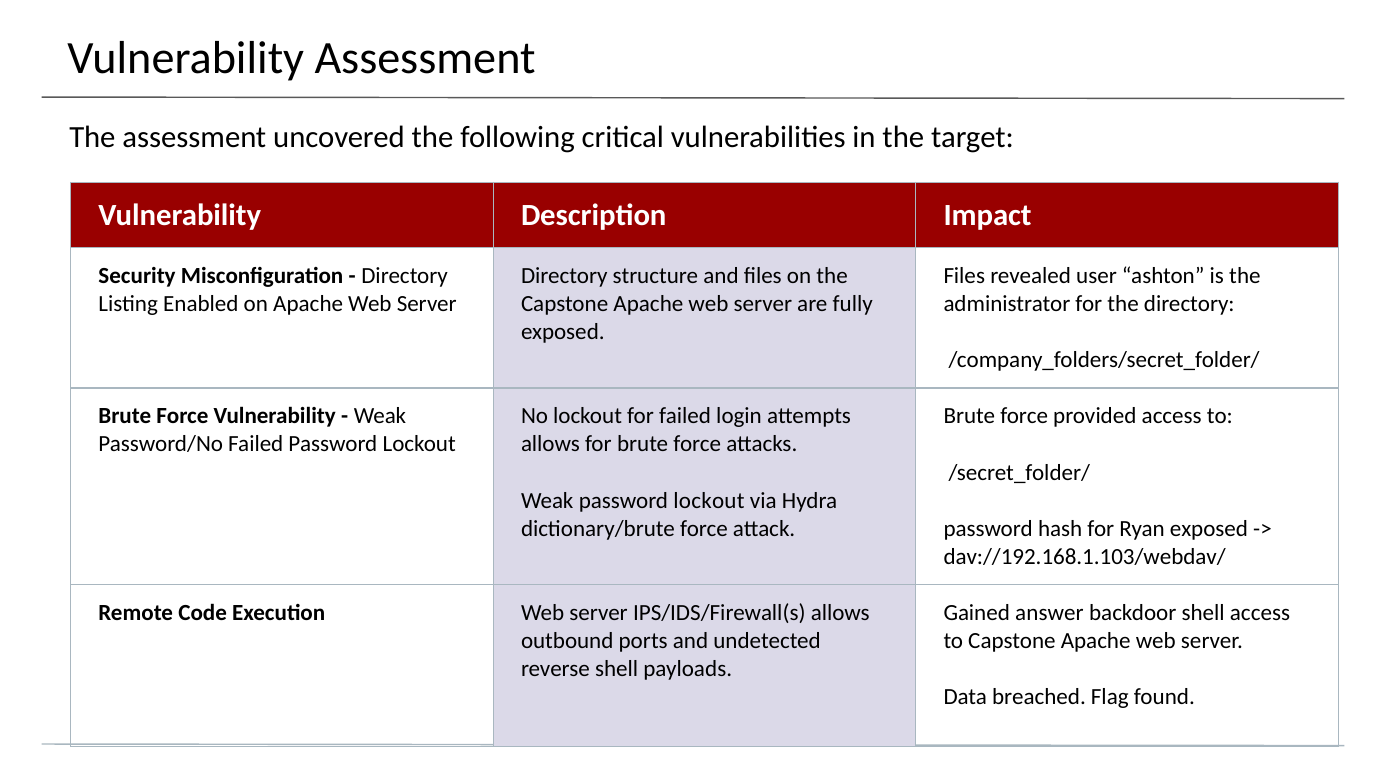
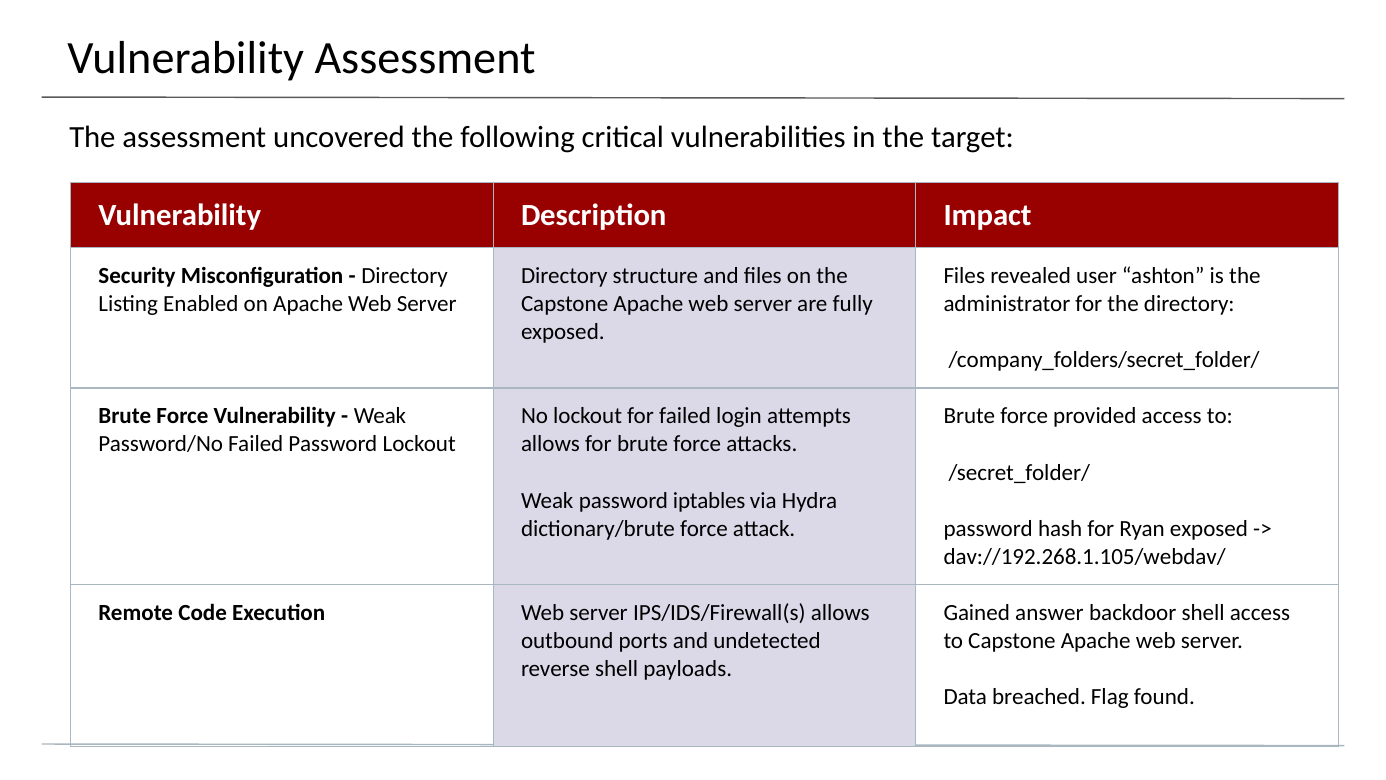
Weak password lockout: lockout -> iptables
dav://192.168.1.103/webdav/: dav://192.168.1.103/webdav/ -> dav://192.268.1.105/webdav/
